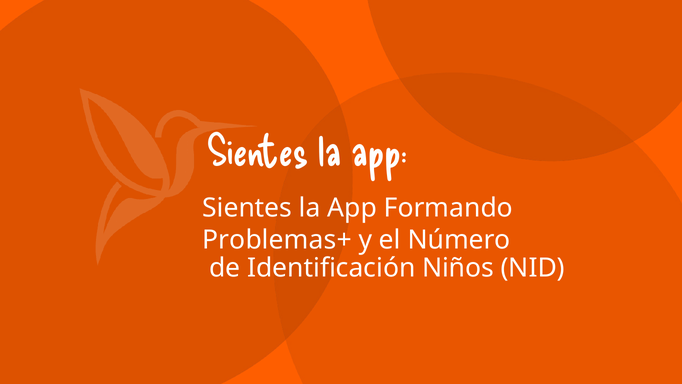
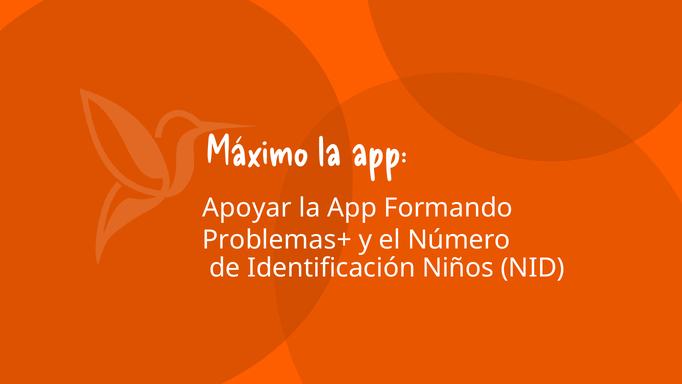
Sientes at (258, 152): Sientes -> Máximo
Sientes at (247, 208): Sientes -> Apoyar
